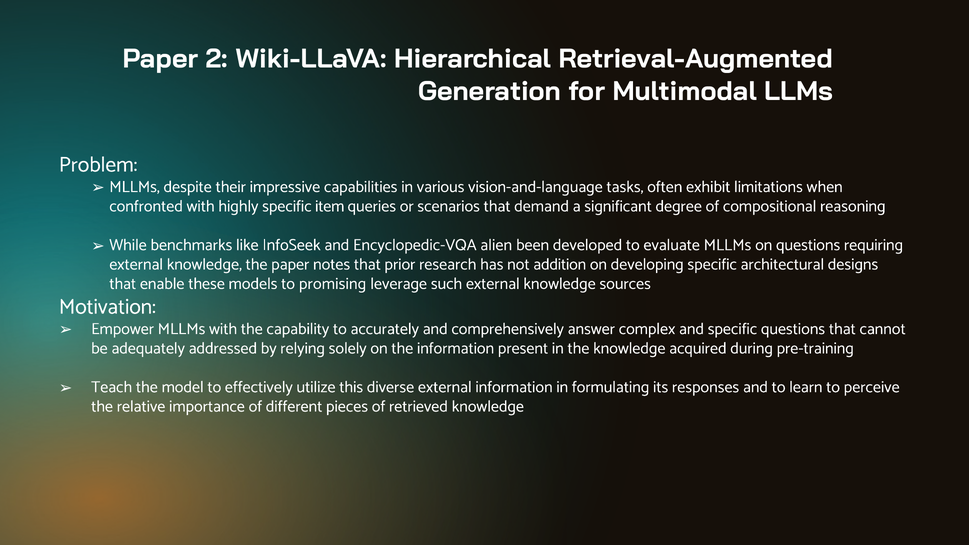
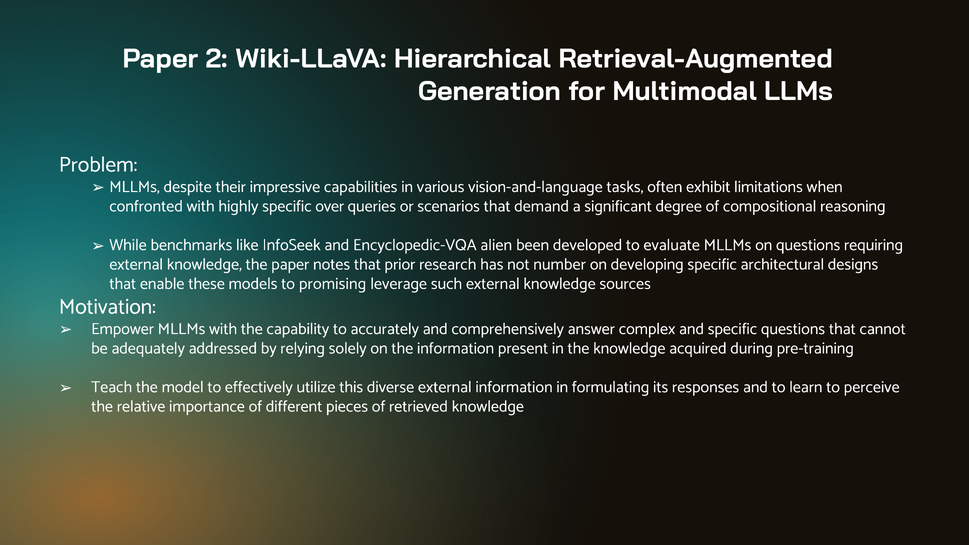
item: item -> over
addition: addition -> number
